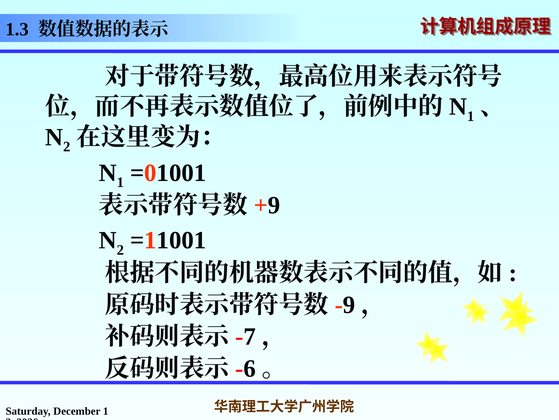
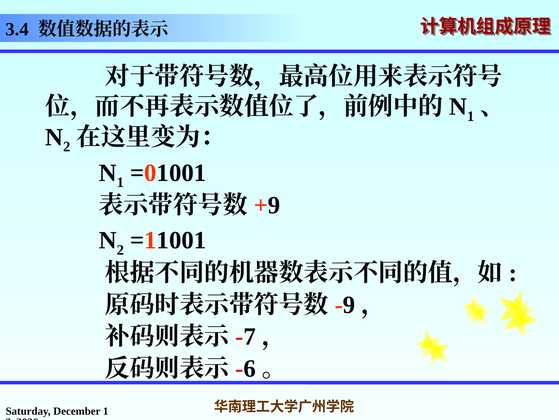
1.3: 1.3 -> 3.4
